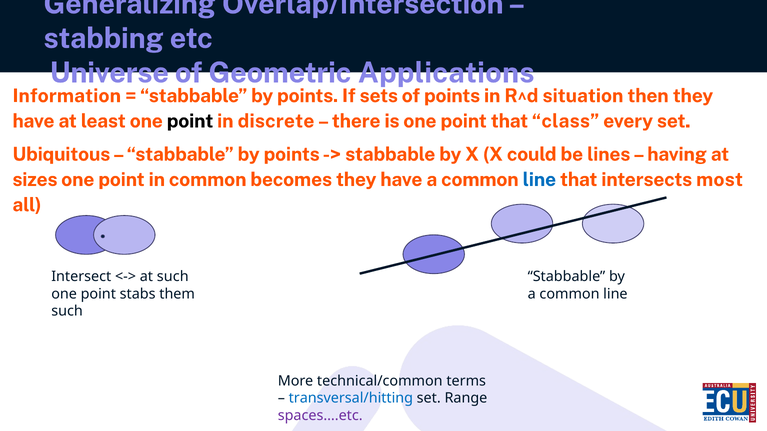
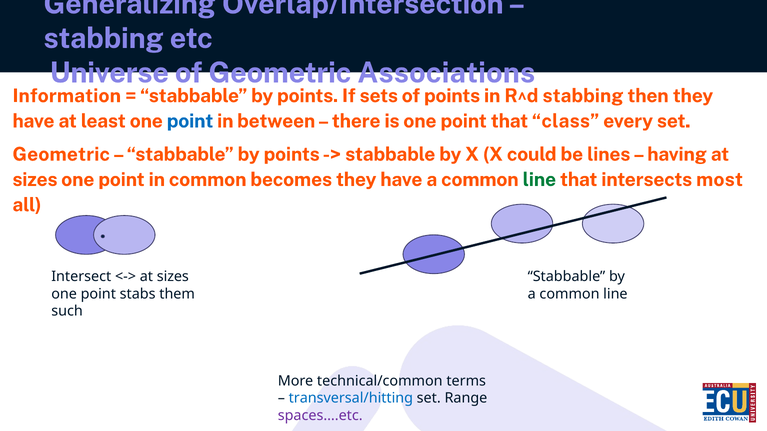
Applications: Applications -> Associations
R^d situation: situation -> stabbing
point at (190, 121) colour: black -> blue
discrete: discrete -> between
Ubiquitous at (61, 155): Ubiquitous -> Geometric
line at (539, 180) colour: blue -> green
such at (173, 277): such -> sizes
